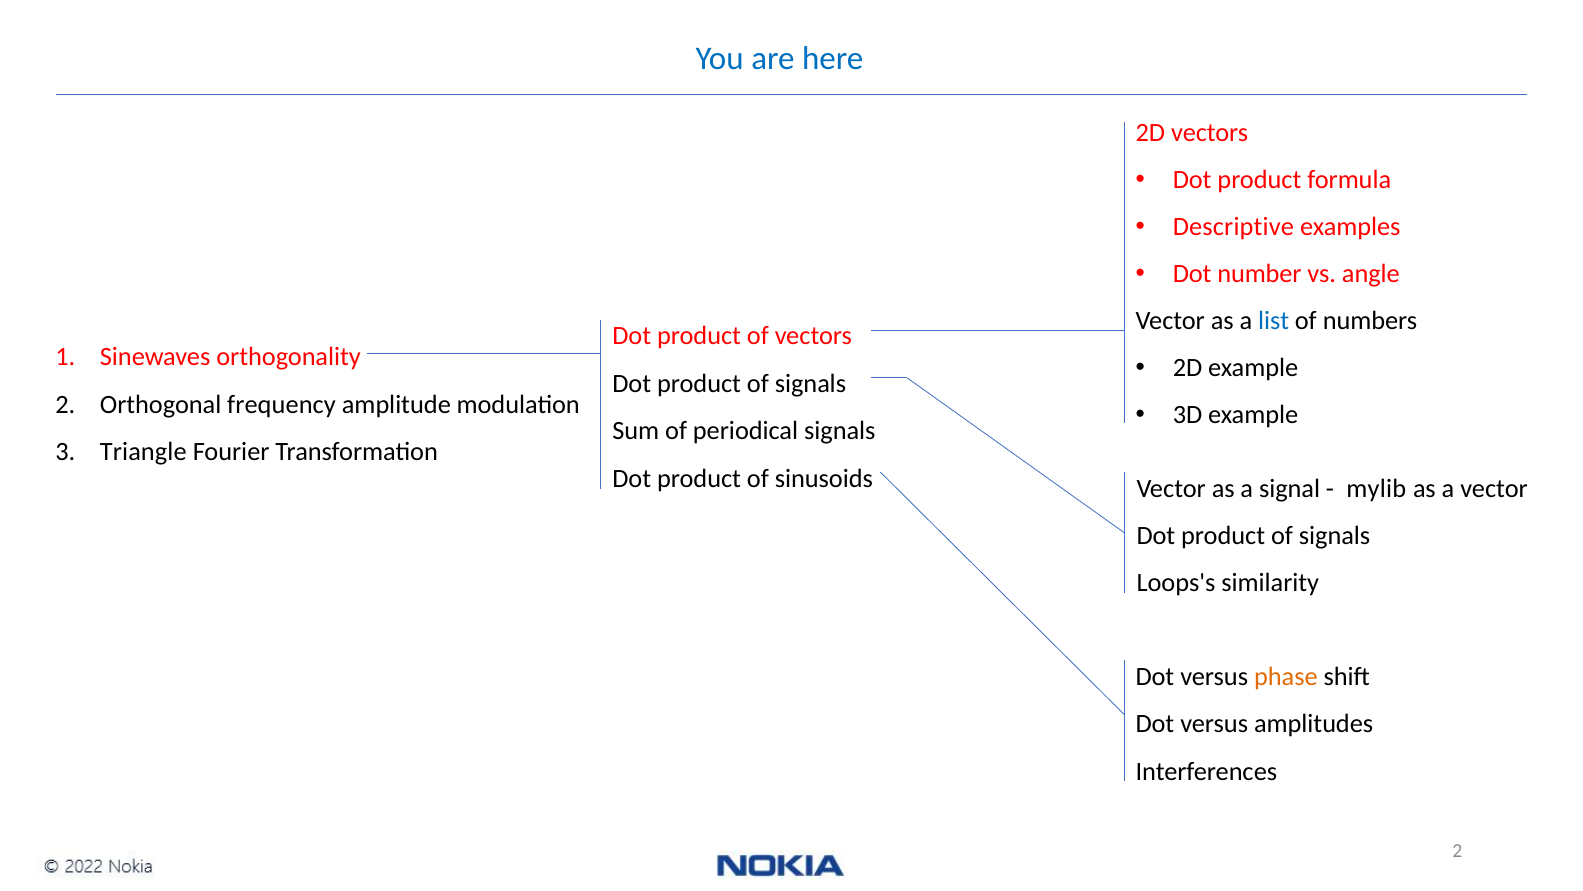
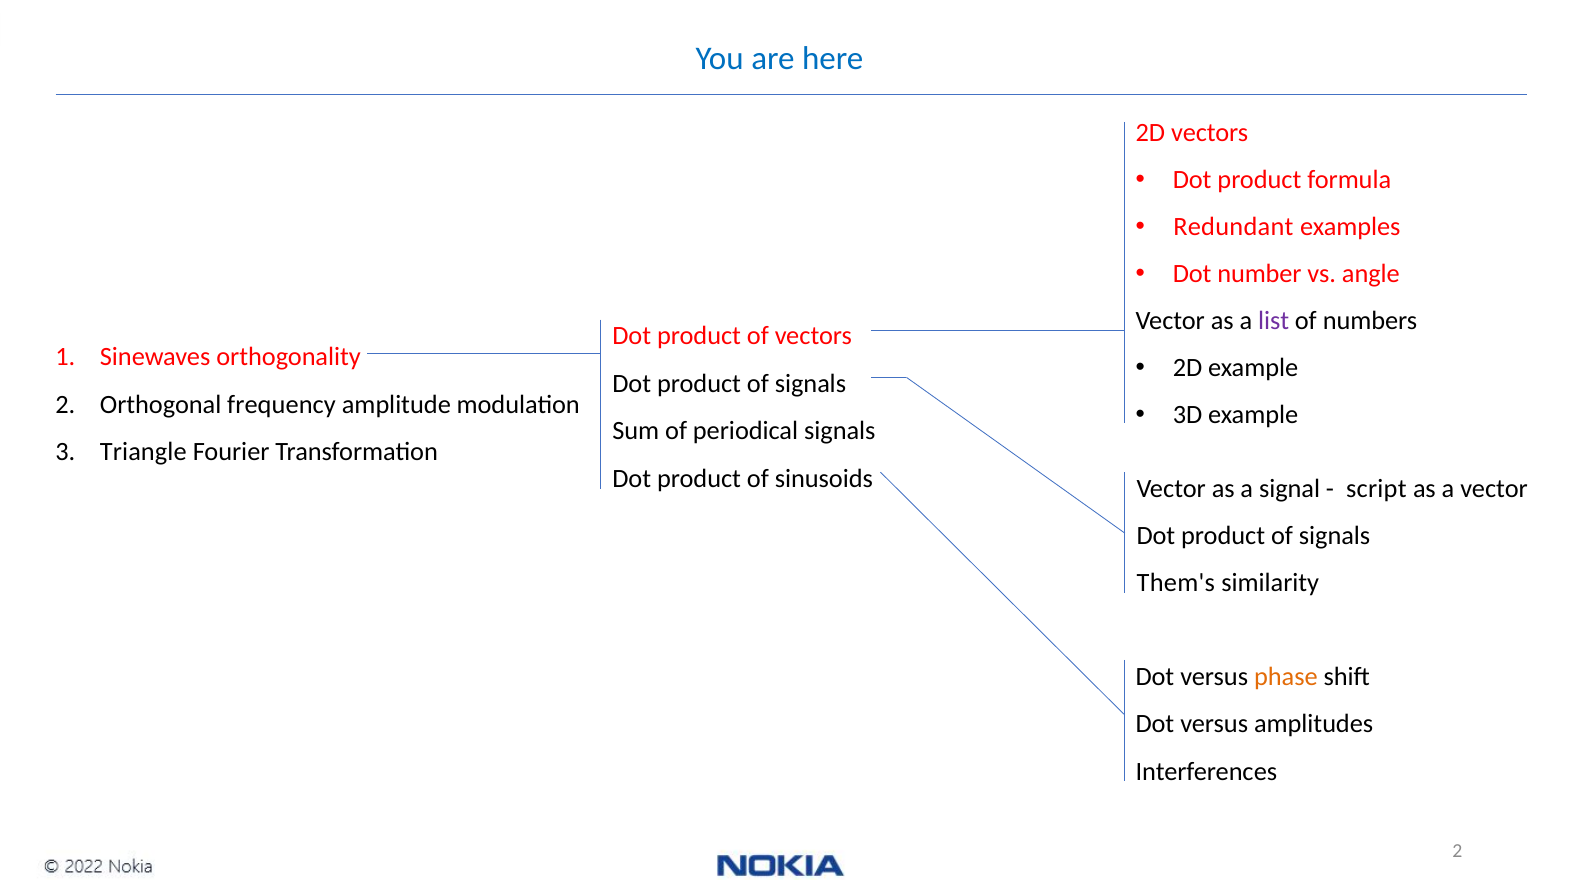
Descriptive: Descriptive -> Redundant
list colour: blue -> purple
mylib: mylib -> script
Loops's: Loops's -> Them's
